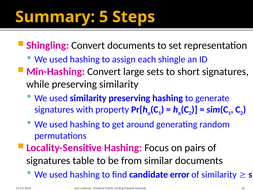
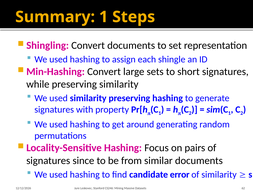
Summary 5: 5 -> 1
table: table -> since
